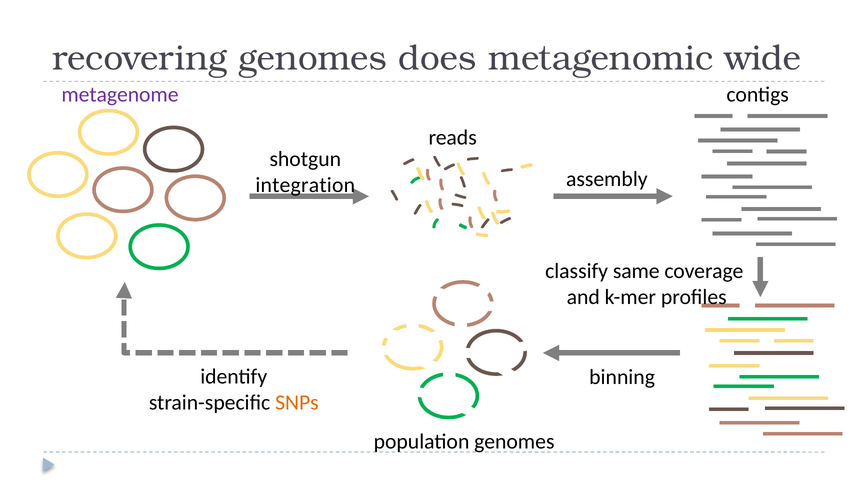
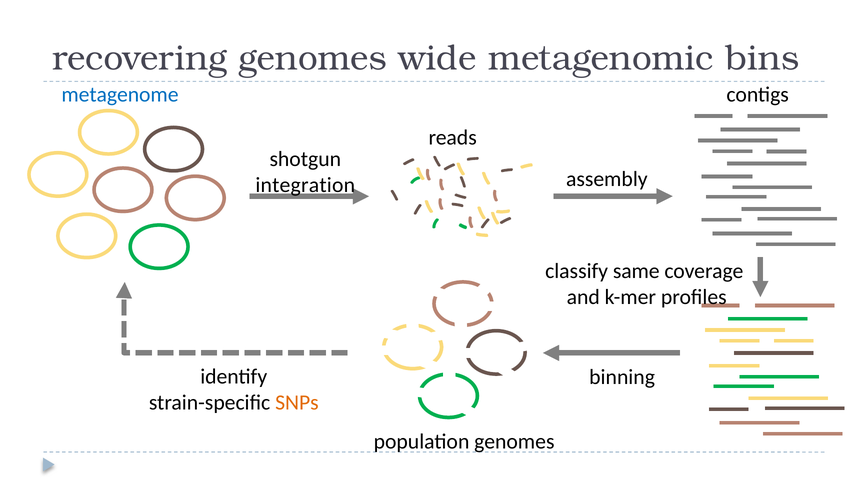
does: does -> wide
wide: wide -> bins
metagenome colour: purple -> blue
